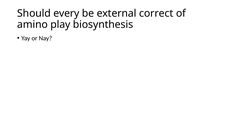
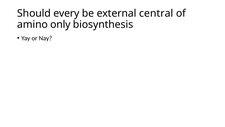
correct: correct -> central
play: play -> only
